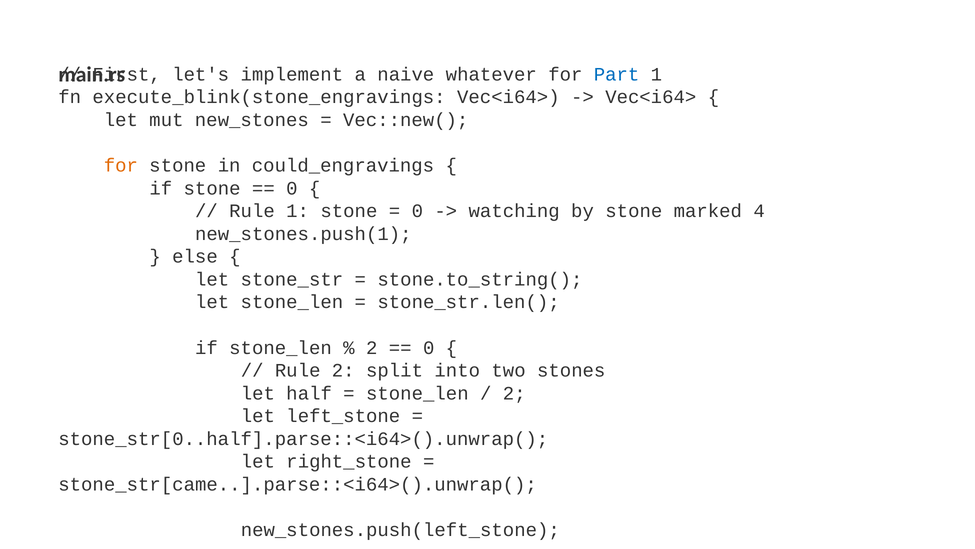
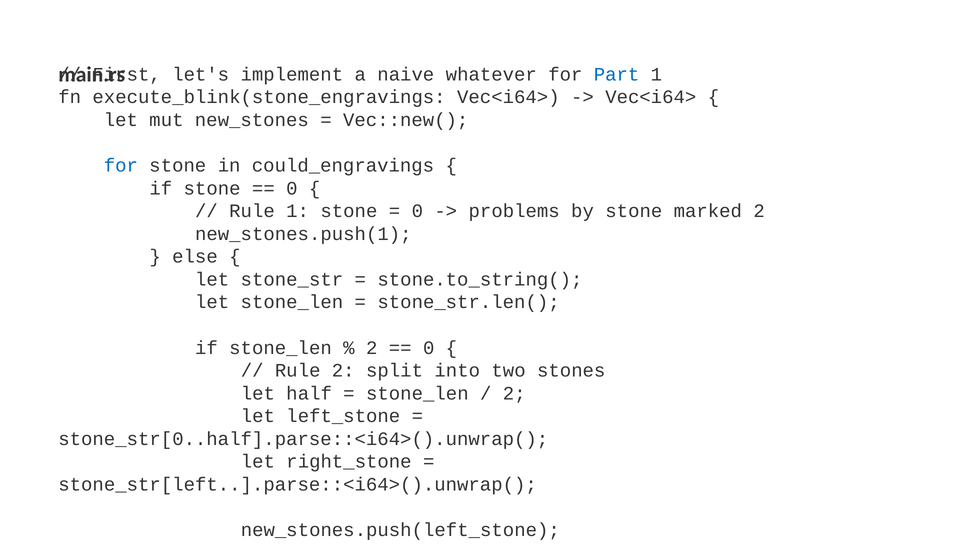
for at (121, 165) colour: orange -> blue
watching: watching -> problems
marked 4: 4 -> 2
stone_str[came..].parse::<i64>().unwrap(: stone_str[came..].parse::<i64>().unwrap( -> stone_str[left..].parse::<i64>().unwrap(
